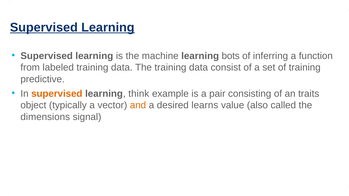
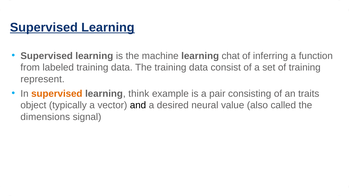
bots: bots -> chat
predictive: predictive -> represent
and colour: orange -> black
learns: learns -> neural
